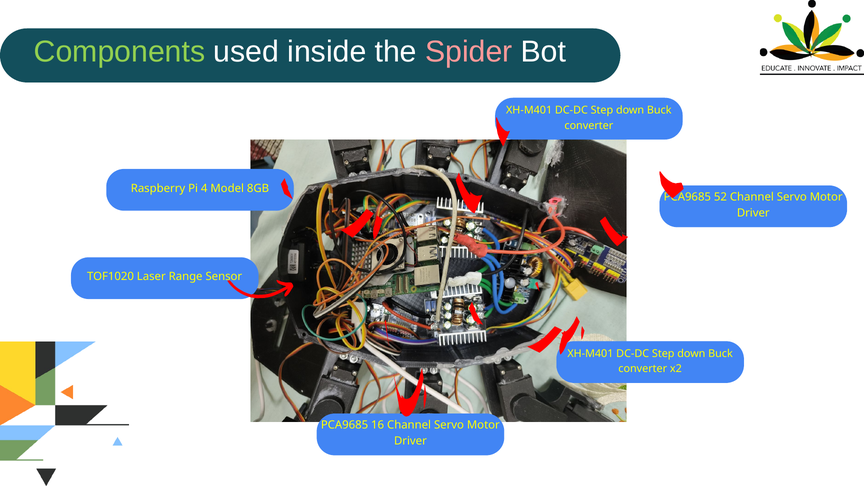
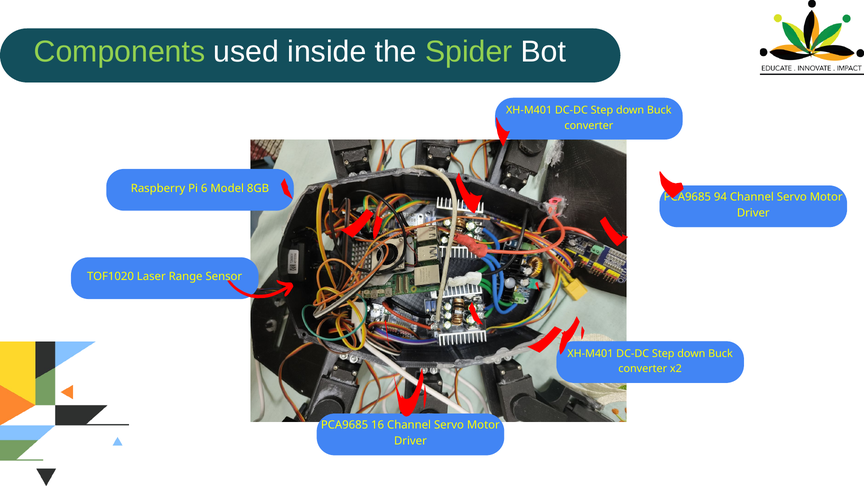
Spider colour: pink -> light green
4: 4 -> 6
52: 52 -> 94
